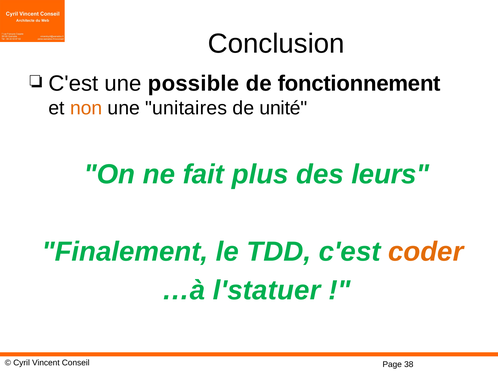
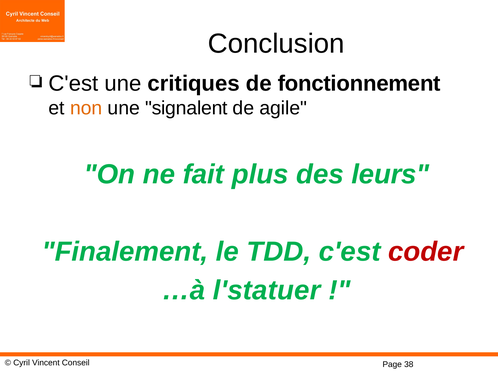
possible: possible -> critiques
unitaires: unitaires -> signalent
unité: unité -> agile
coder colour: orange -> red
